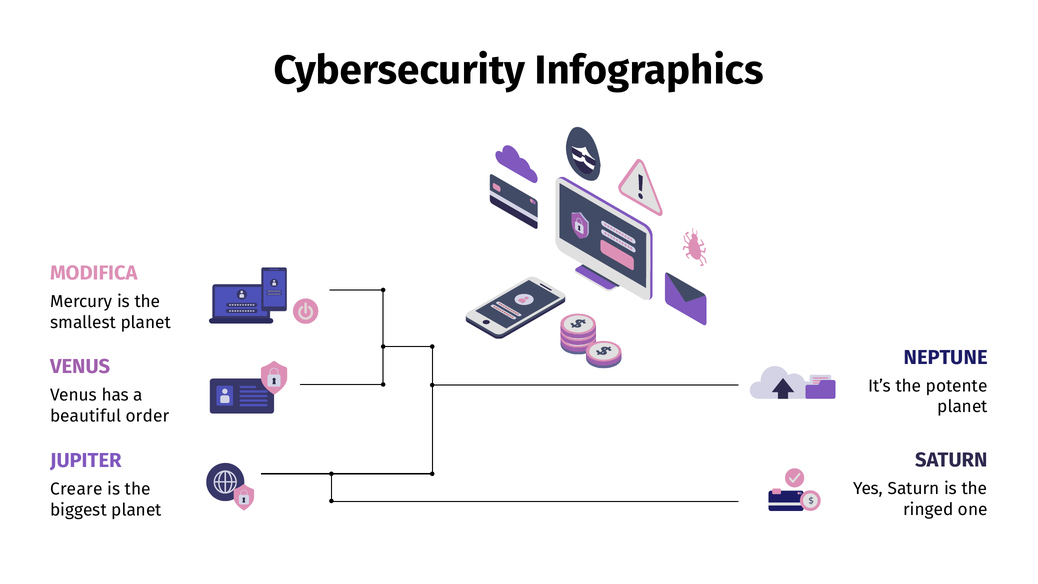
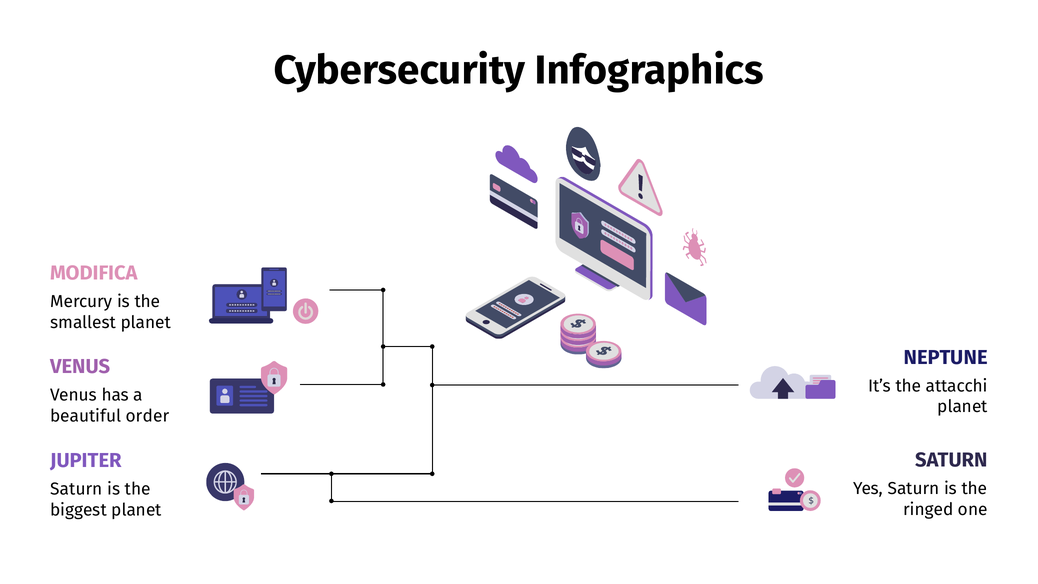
potente: potente -> attacchi
Creare at (76, 489): Creare -> Saturn
